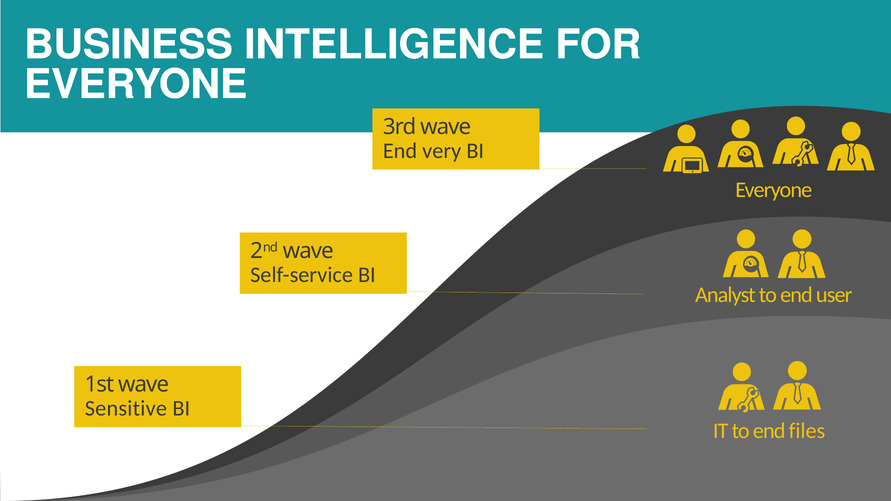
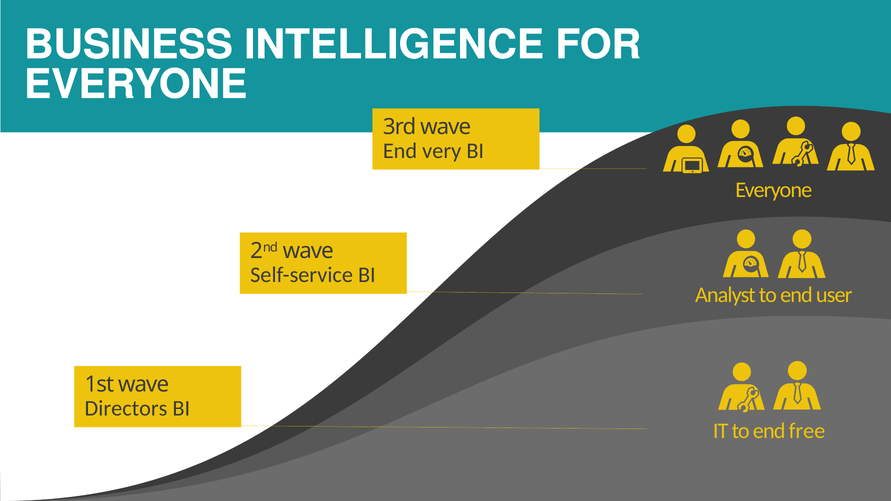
Sensitive: Sensitive -> Directors
files: files -> free
